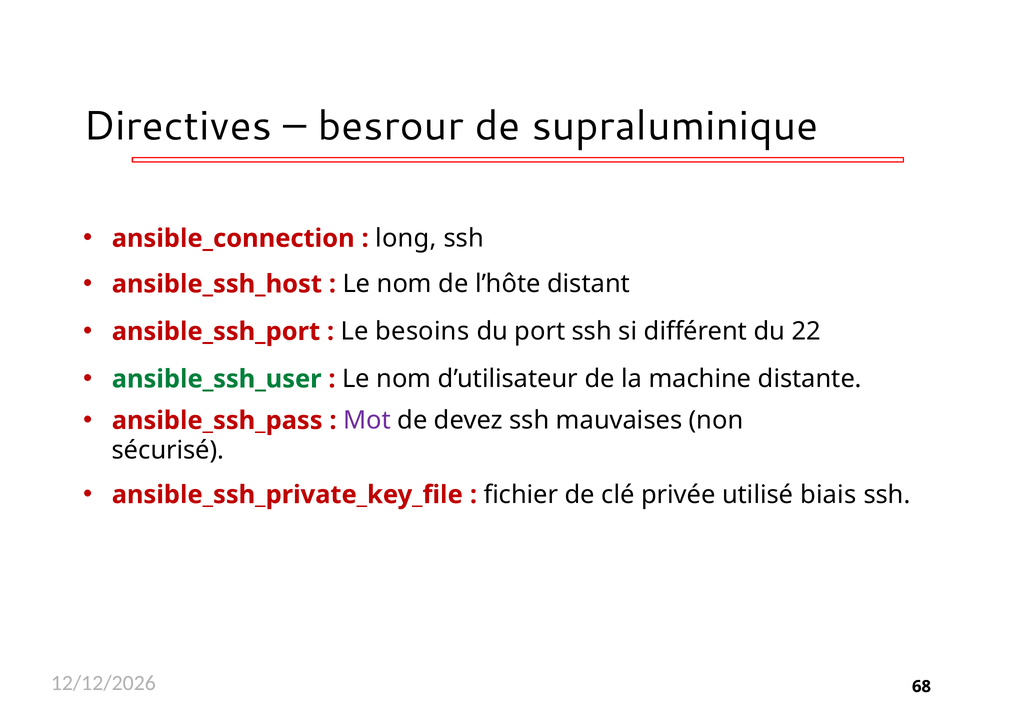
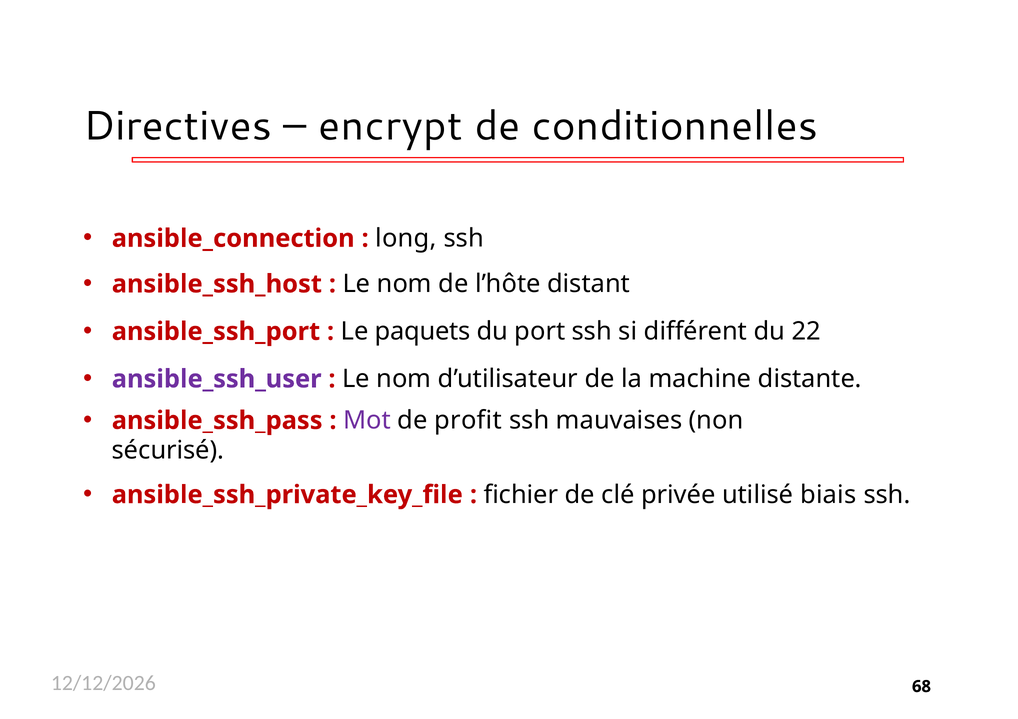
besrour: besrour -> encrypt
supraluminique: supraluminique -> conditionnelles
besoins: besoins -> paquets
ansible_ssh_user colour: green -> purple
devez: devez -> profit
